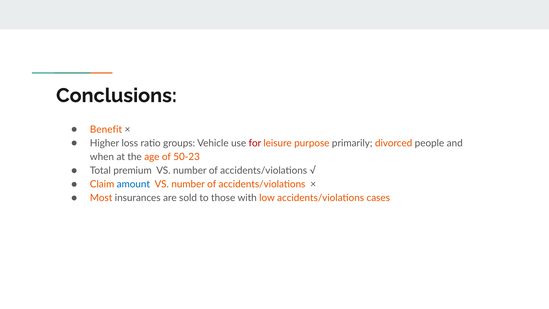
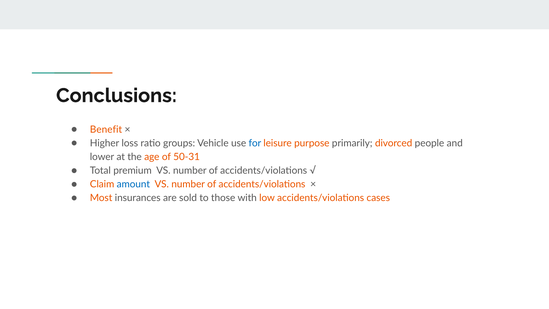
for colour: red -> blue
when: when -> lower
50-23: 50-23 -> 50-31
